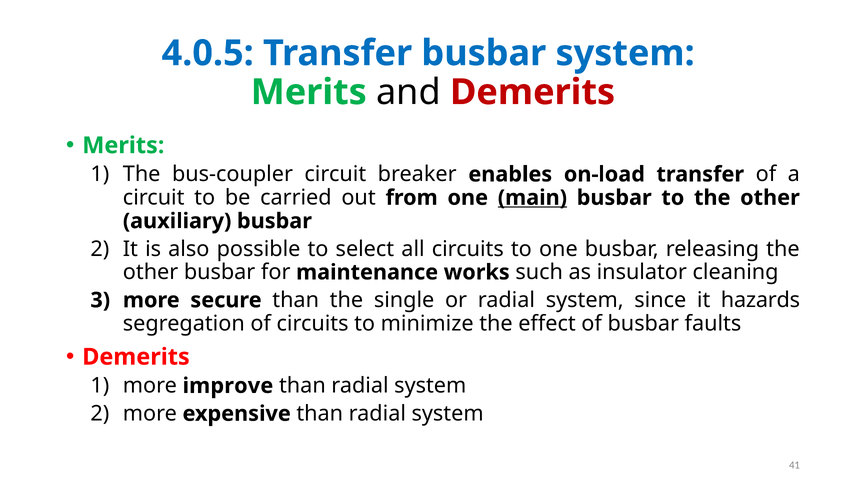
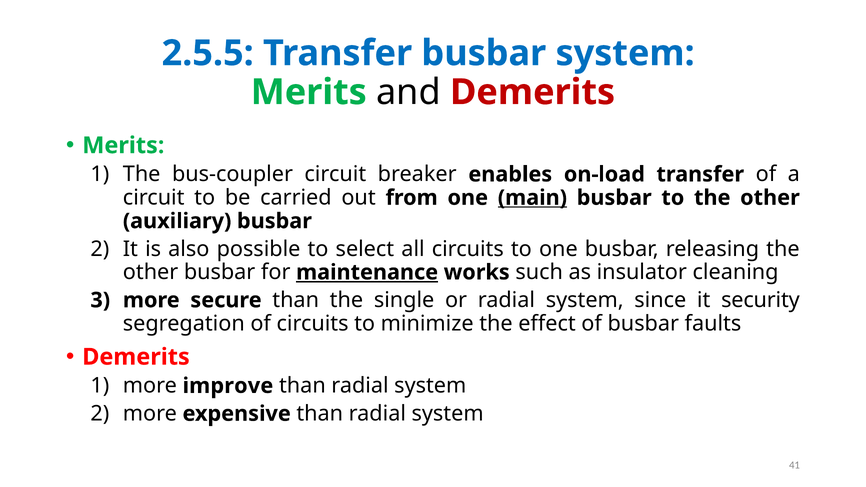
4.0.5: 4.0.5 -> 2.5.5
maintenance underline: none -> present
hazards: hazards -> security
